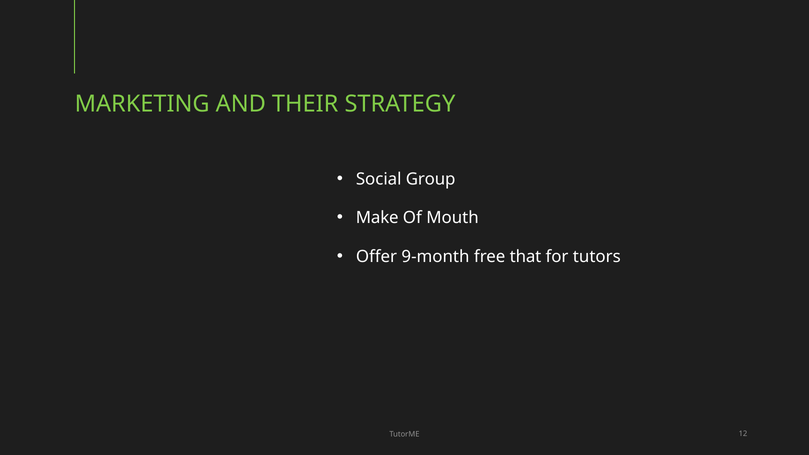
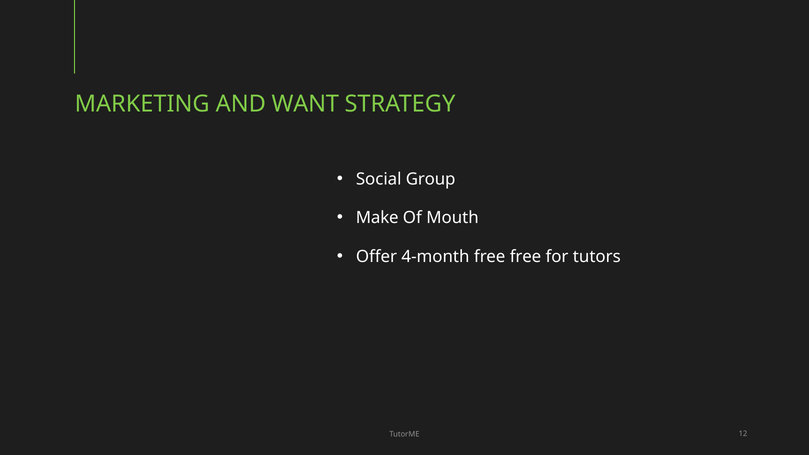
THEIR: THEIR -> WANT
9-month: 9-month -> 4-month
free that: that -> free
